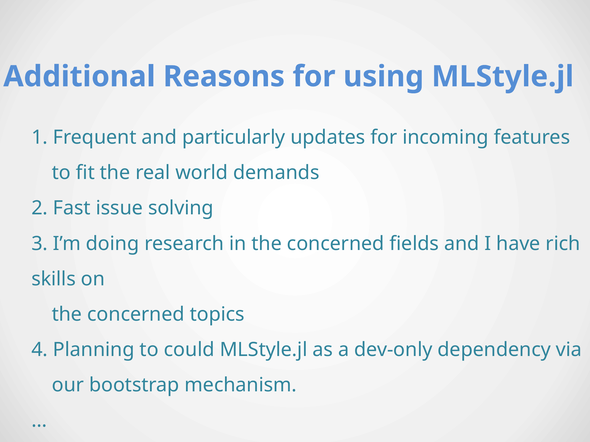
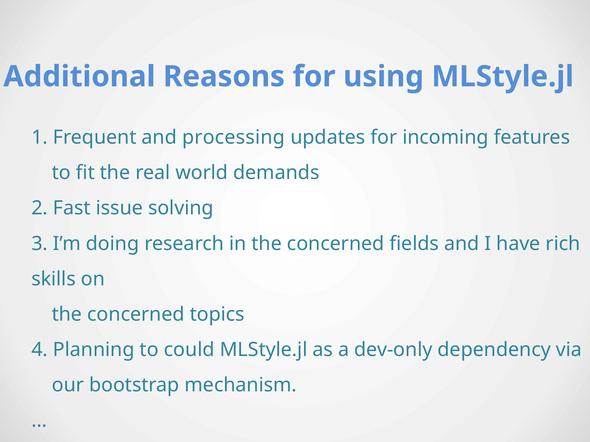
particularly: particularly -> processing
